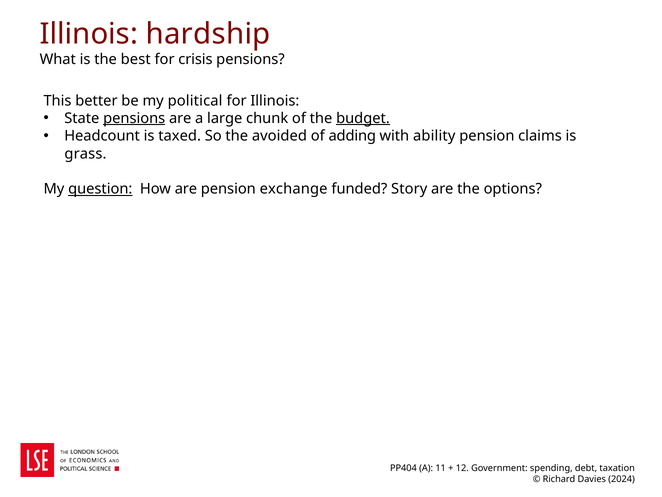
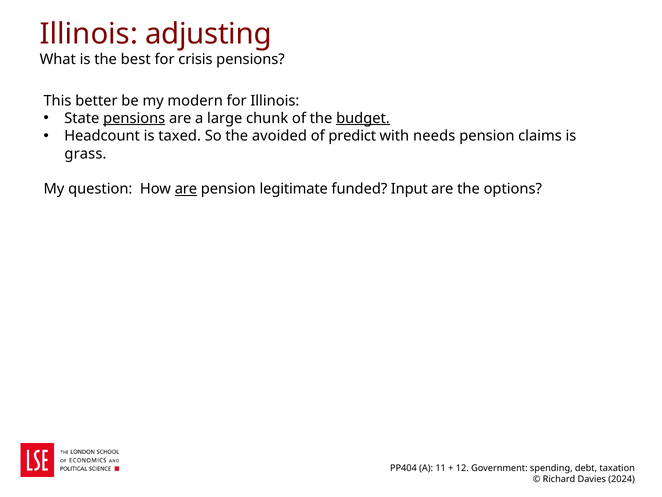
hardship: hardship -> adjusting
political: political -> modern
adding: adding -> predict
ability: ability -> needs
question underline: present -> none
are at (186, 189) underline: none -> present
exchange: exchange -> legitimate
Story: Story -> Input
